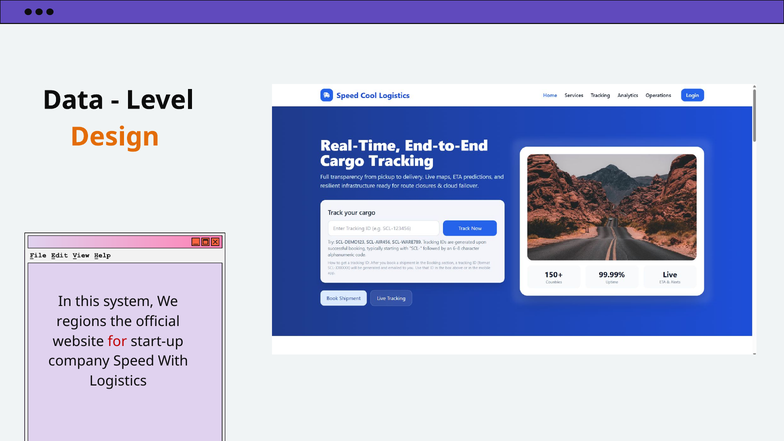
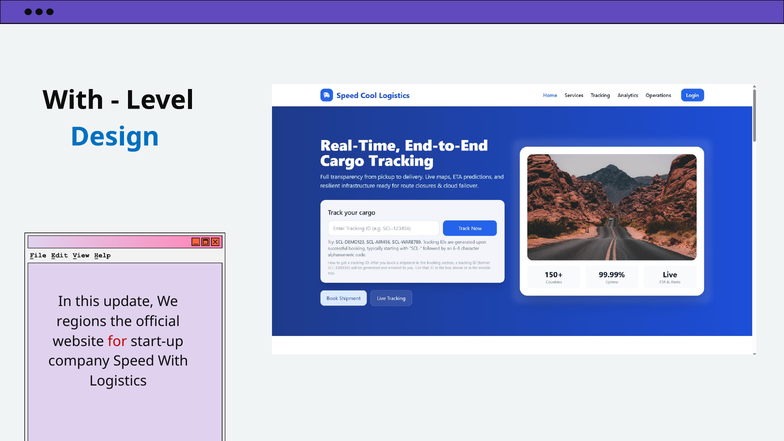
Data at (73, 100): Data -> With
Design colour: orange -> blue
system: system -> update
